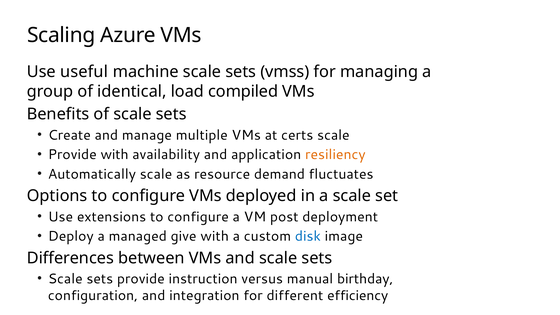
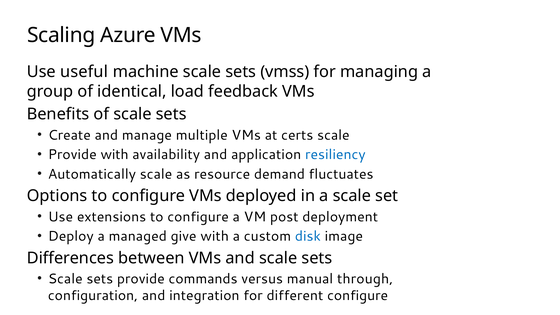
compiled: compiled -> feedback
resiliency colour: orange -> blue
instruction: instruction -> commands
birthday: birthday -> through
different efficiency: efficiency -> configure
